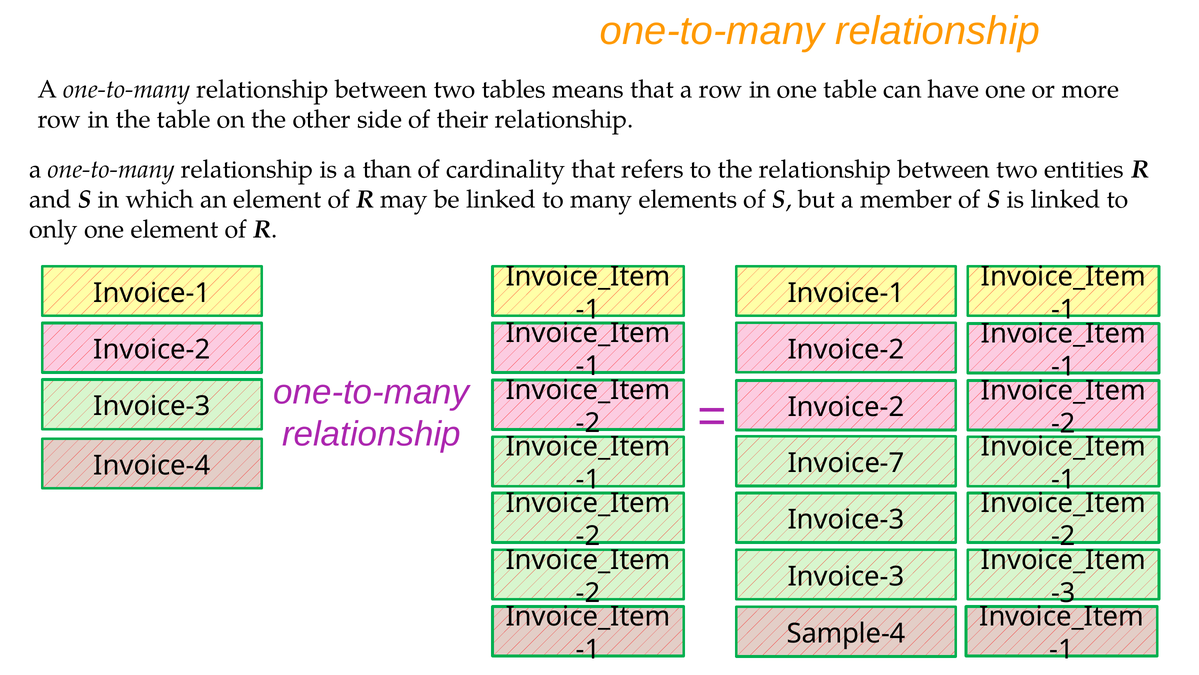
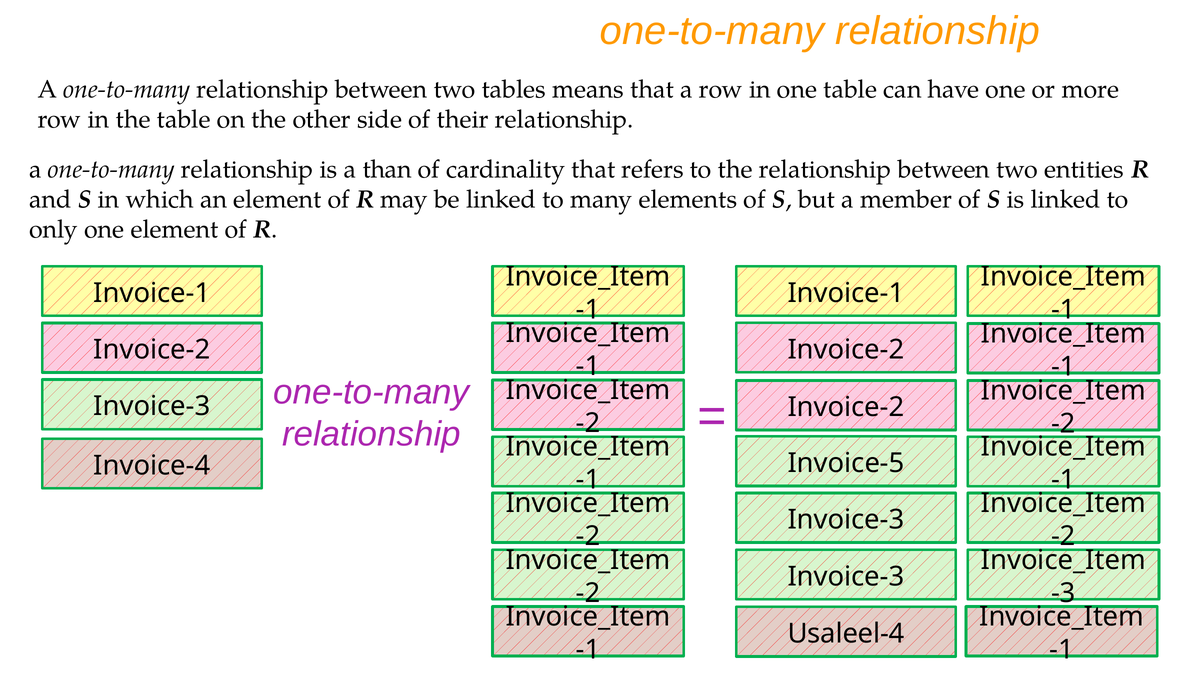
Invoice-7: Invoice-7 -> Invoice-5
Sample-4: Sample-4 -> Usaleel-4
